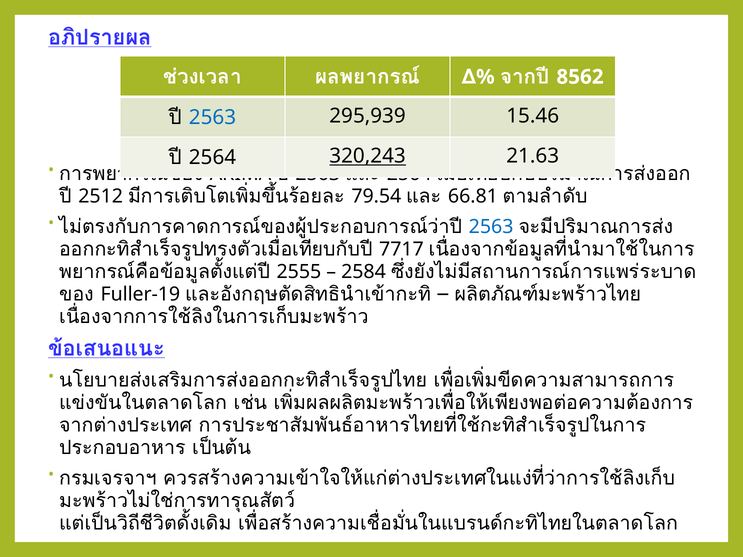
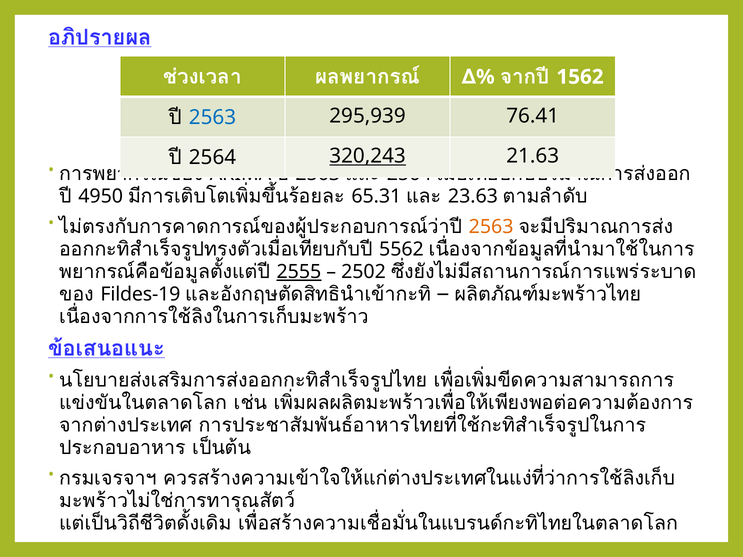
8562: 8562 -> 1562
15.46: 15.46 -> 76.41
2512: 2512 -> 4950
79.54: 79.54 -> 65.31
66.81: 66.81 -> 23.63
2563 at (491, 227) colour: blue -> orange
7717: 7717 -> 5562
2555 underline: none -> present
2584: 2584 -> 2502
Fuller-19: Fuller-19 -> Fildes-19
